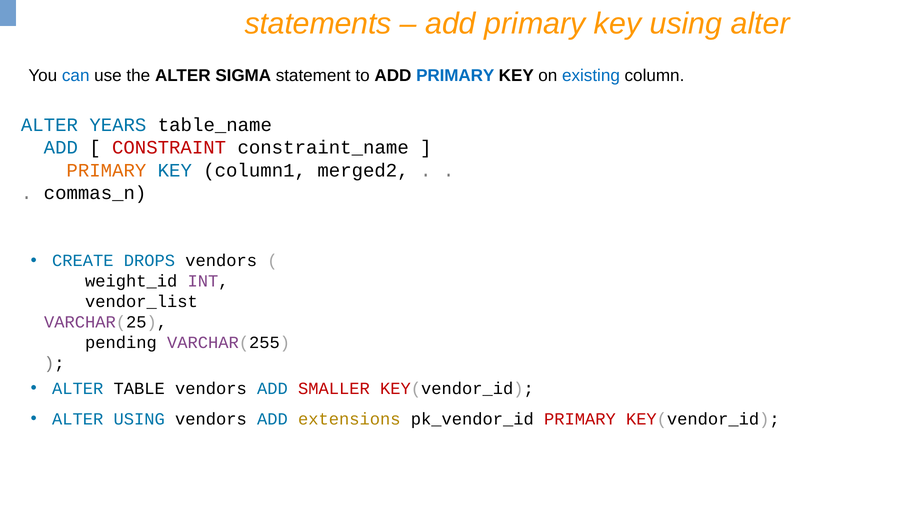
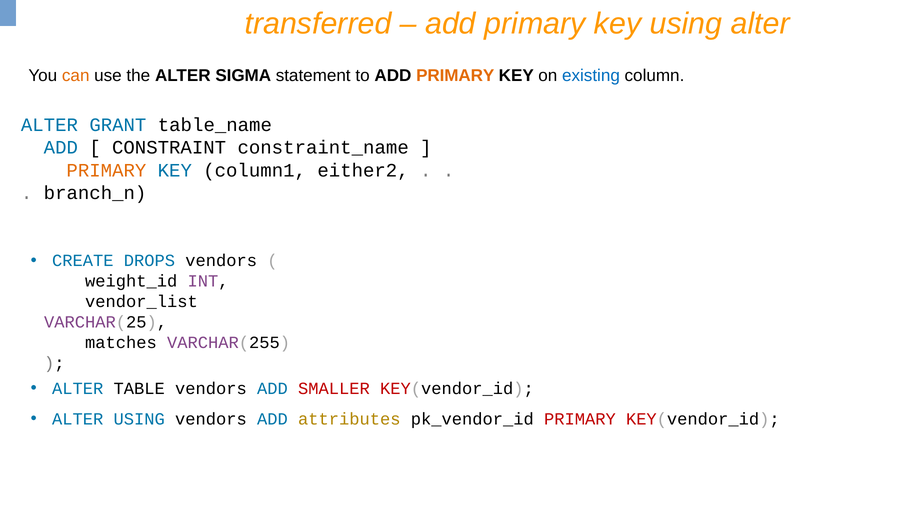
statements: statements -> transferred
can colour: blue -> orange
PRIMARY at (455, 76) colour: blue -> orange
YEARS: YEARS -> GRANT
CONSTRAINT colour: red -> black
merged2: merged2 -> either2
commas_n: commas_n -> branch_n
pending: pending -> matches
extensions: extensions -> attributes
